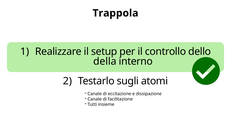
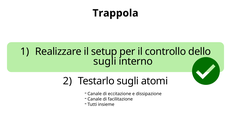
della at (105, 61): della -> sugli
